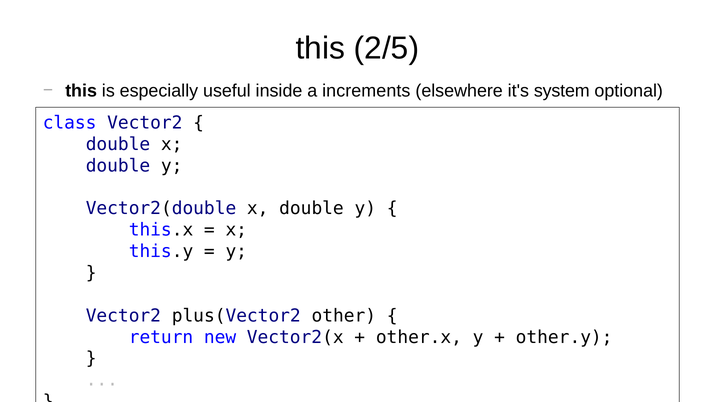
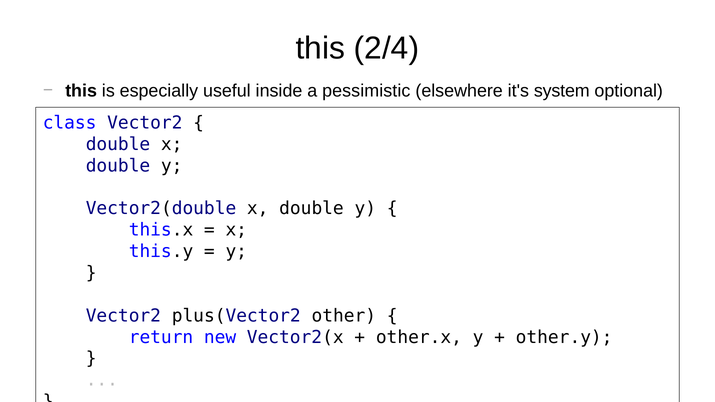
2/5: 2/5 -> 2/4
increments: increments -> pessimistic
